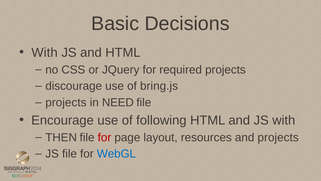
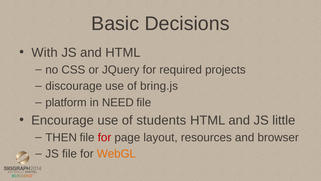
projects at (66, 102): projects -> platform
following: following -> students
JS with: with -> little
and projects: projects -> browser
WebGL colour: blue -> orange
